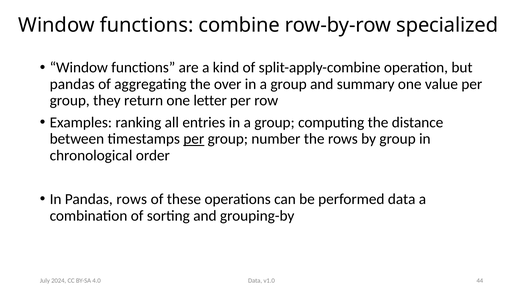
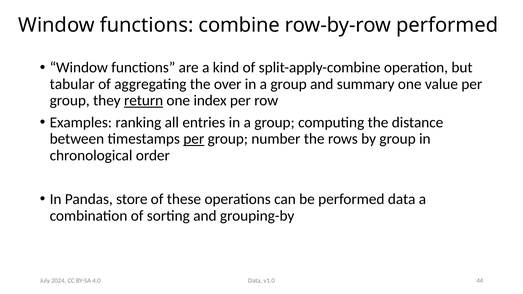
row-by-row specialized: specialized -> performed
pandas at (72, 84): pandas -> tabular
return underline: none -> present
letter: letter -> index
Pandas rows: rows -> store
